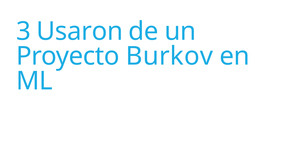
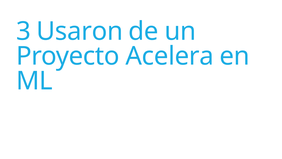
Burkov: Burkov -> Acelera
